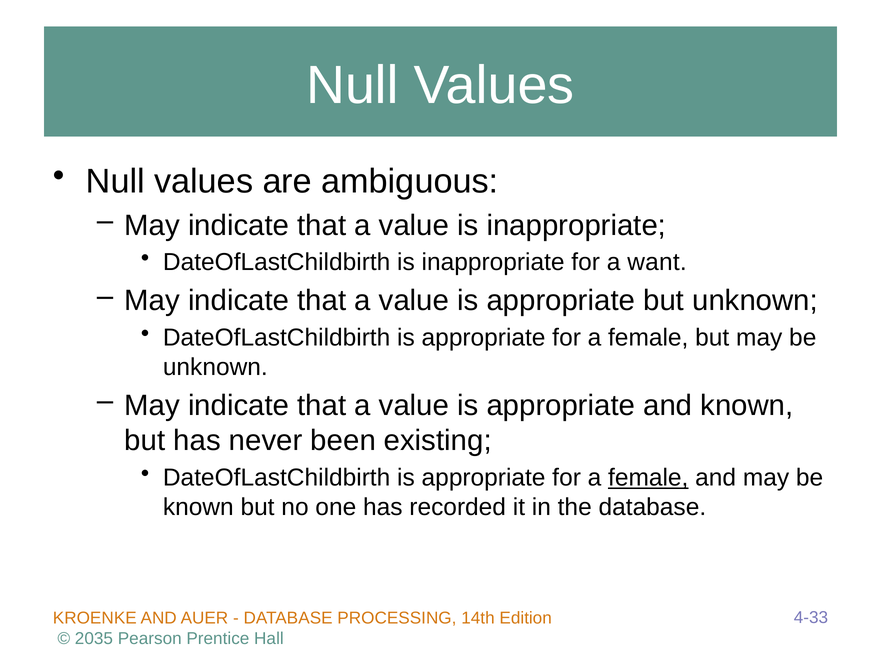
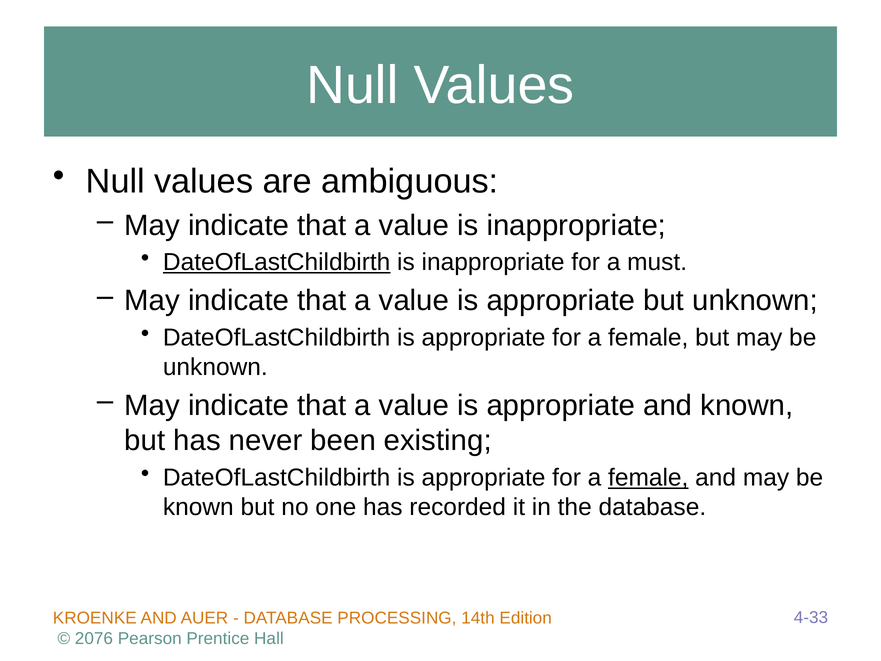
DateOfLastChildbirth at (277, 262) underline: none -> present
want: want -> must
2035: 2035 -> 2076
